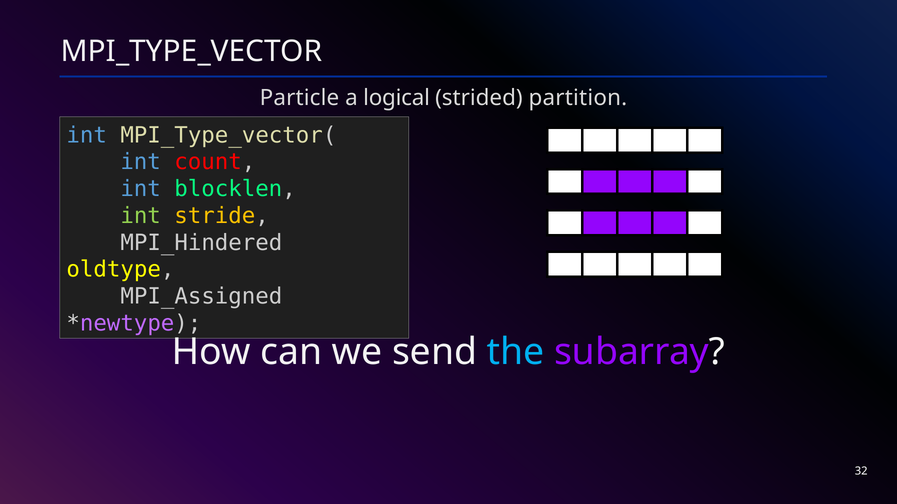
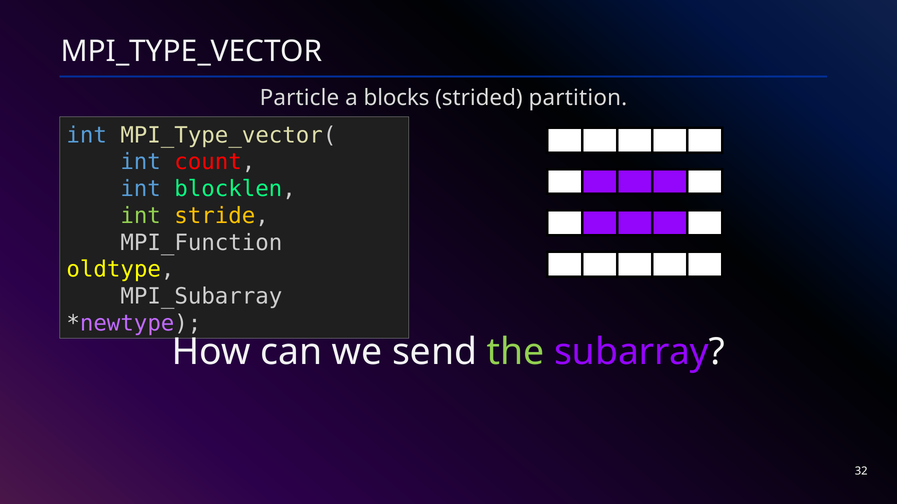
logical: logical -> blocks
MPI_Hindered: MPI_Hindered -> MPI_Function
MPI_Assigned: MPI_Assigned -> MPI_Subarray
the colour: light blue -> light green
